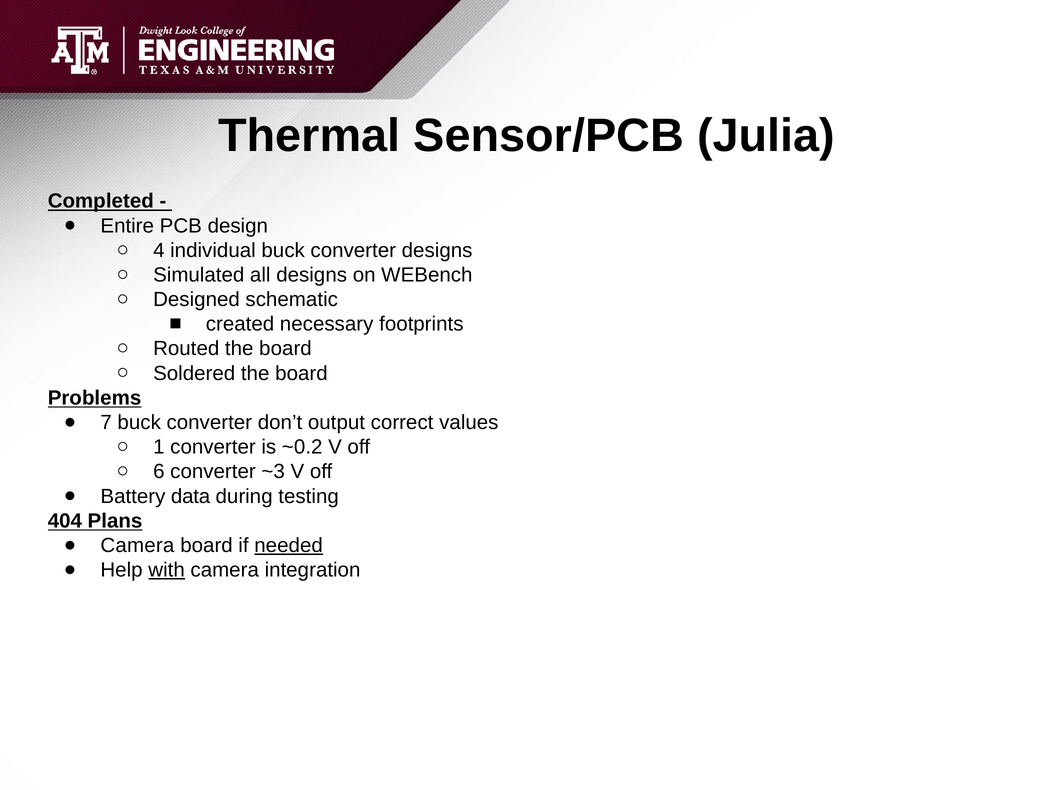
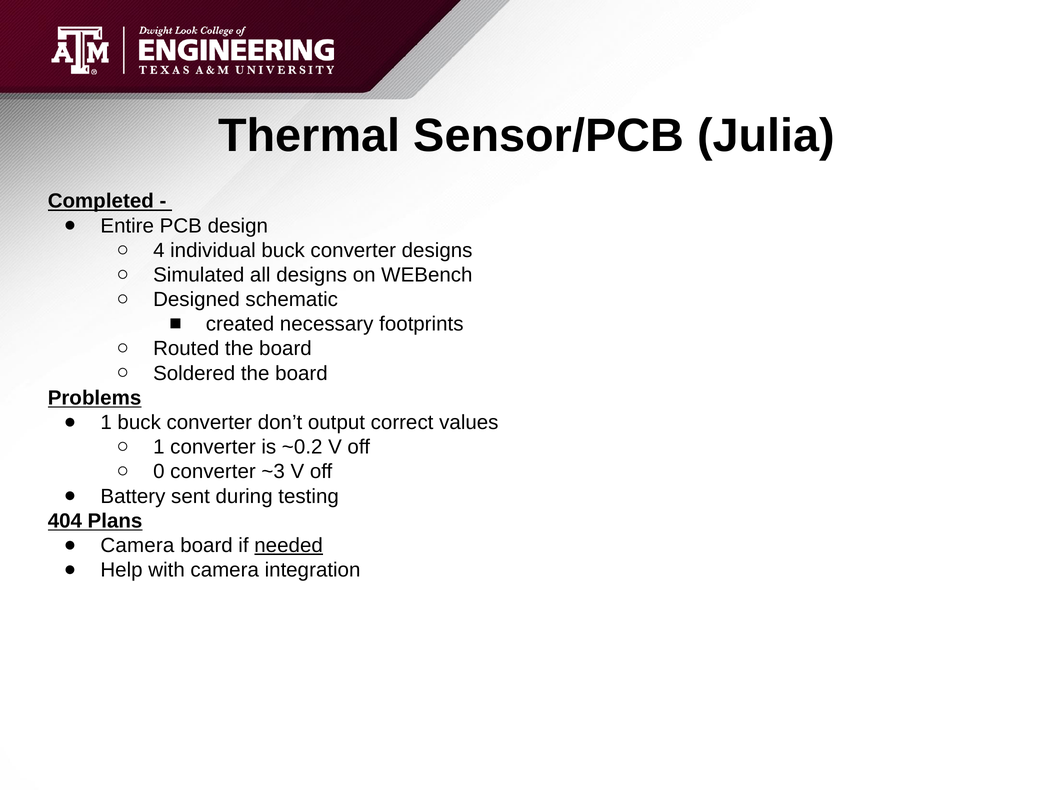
7 at (106, 423): 7 -> 1
6: 6 -> 0
data: data -> sent
with underline: present -> none
